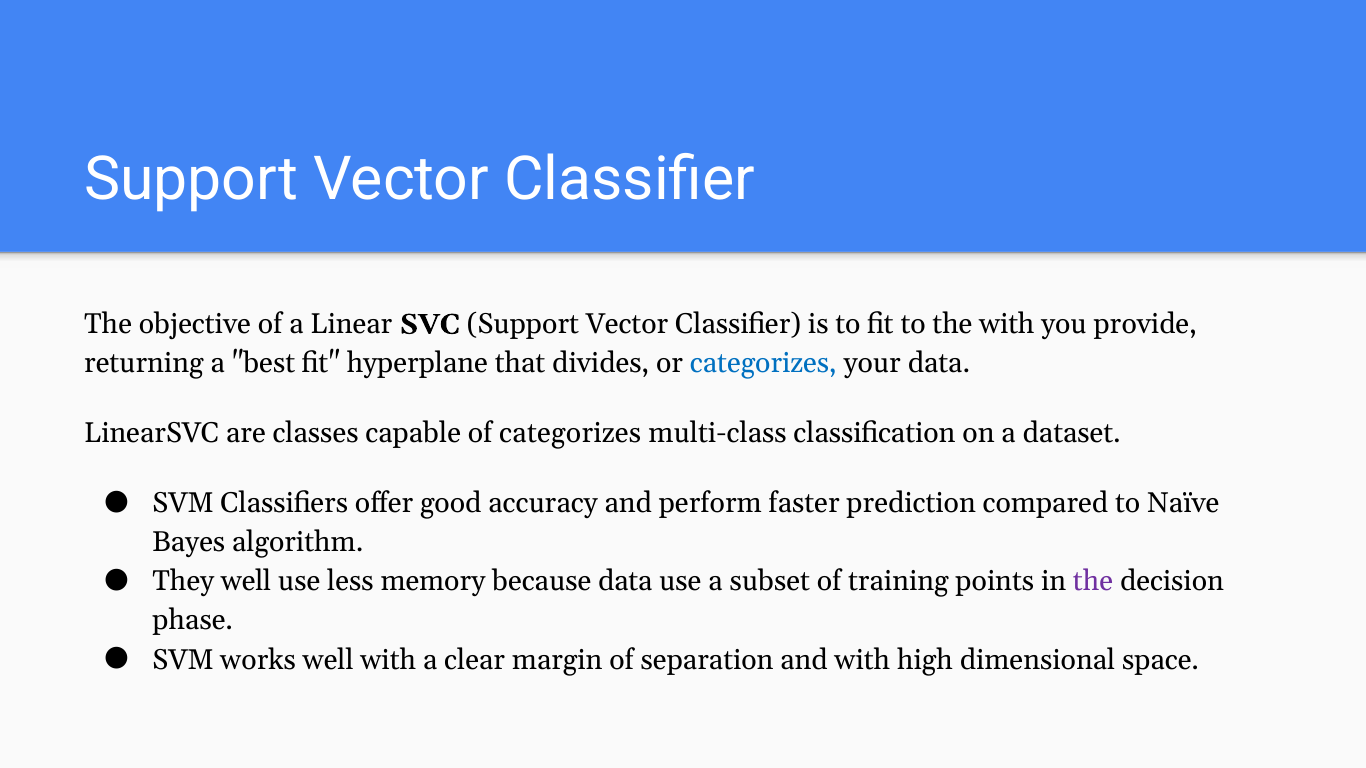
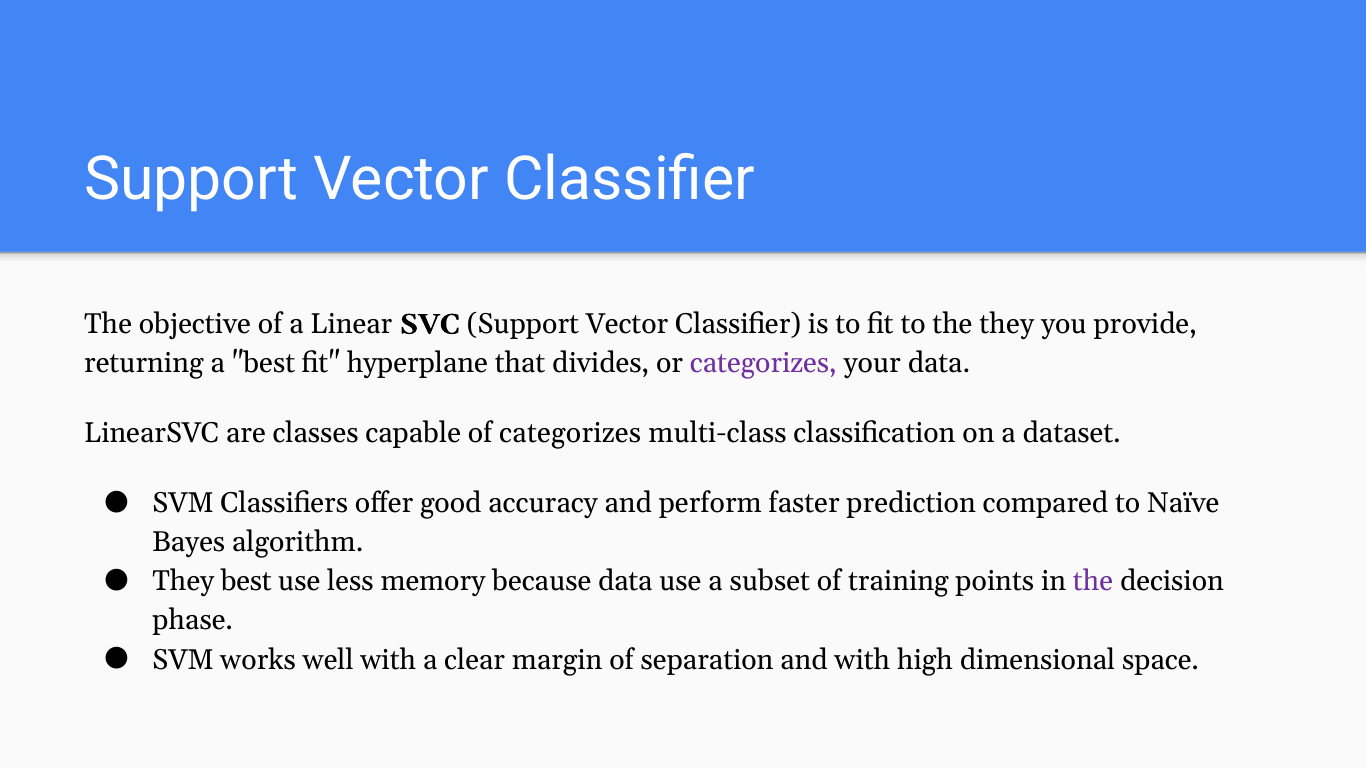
the with: with -> they
categorizes at (763, 364) colour: blue -> purple
They well: well -> best
